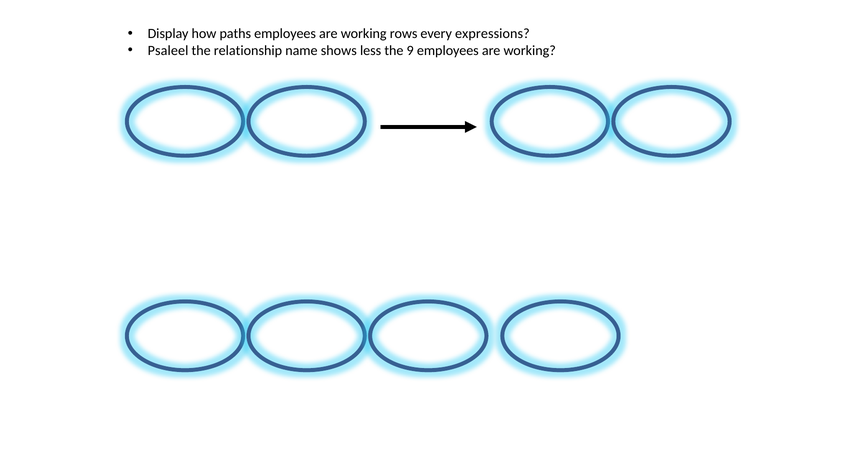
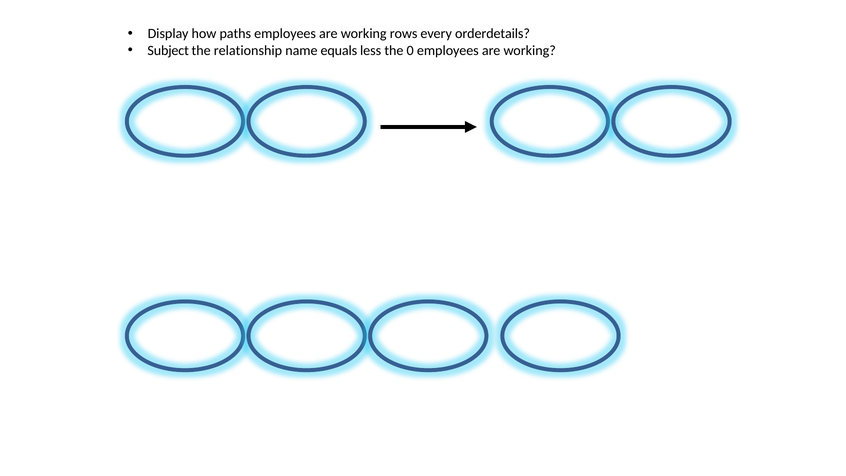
expressions: expressions -> orderdetails
Psaleel: Psaleel -> Subject
shows: shows -> equals
9: 9 -> 0
